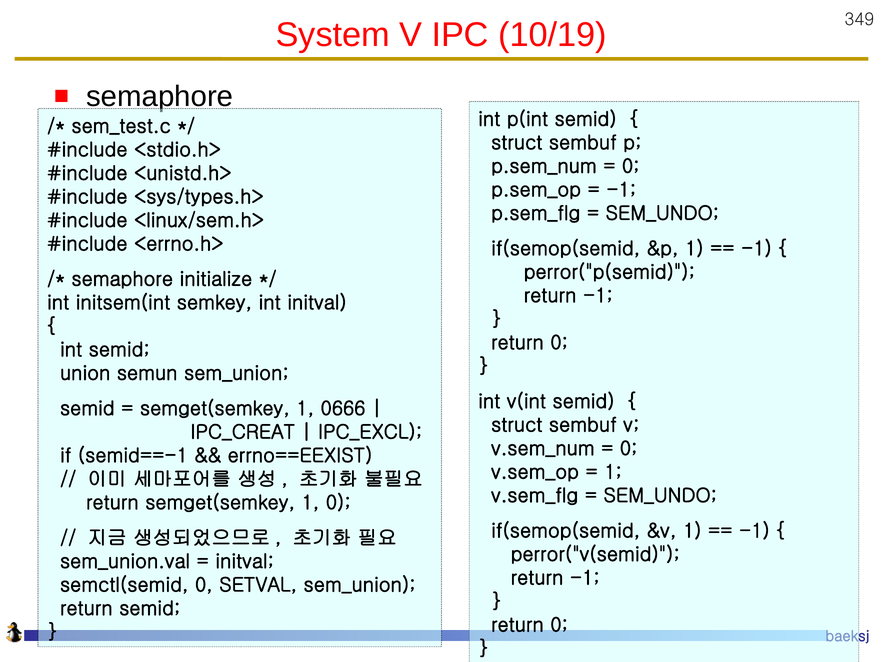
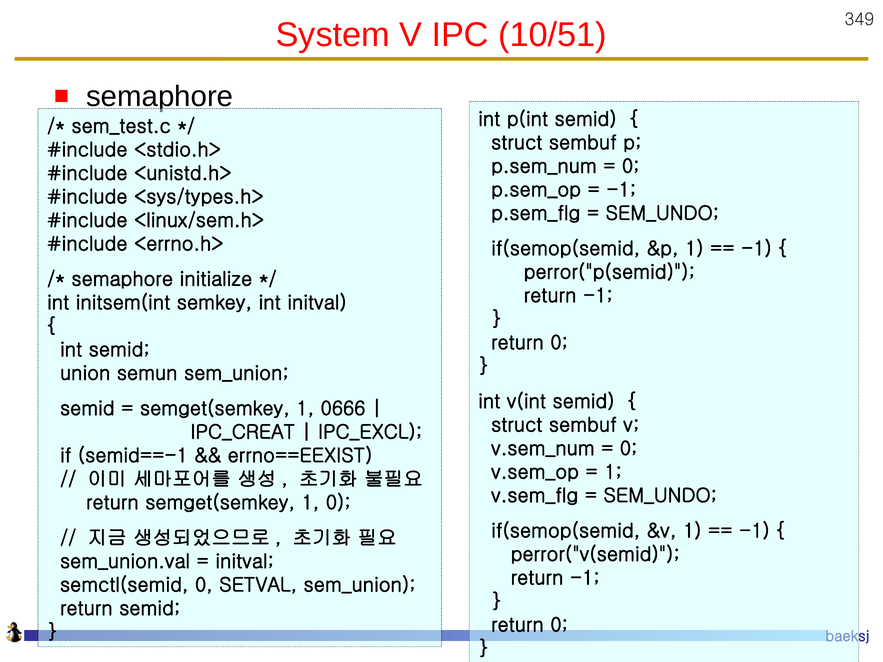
10/19: 10/19 -> 10/51
